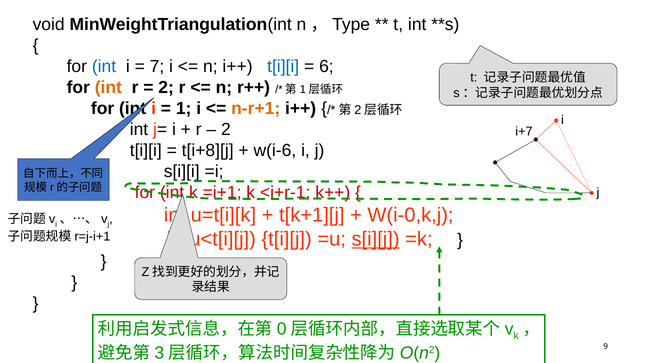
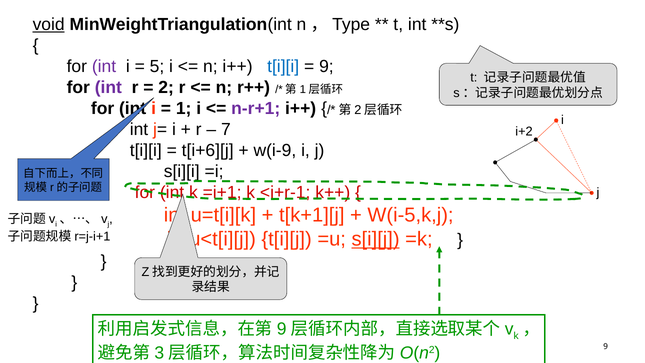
void underline: none -> present
int at (104, 67) colour: blue -> purple
7: 7 -> 5
6 at (326, 67): 6 -> 9
int at (108, 87) colour: orange -> purple
n-r+1 colour: orange -> purple
2 at (226, 129): 2 -> 7
i+7: i+7 -> i+2
t[i+8][j: t[i+8][j -> t[i+6][j
w(i-6: w(i-6 -> w(i-9
W(i-0,k,j: W(i-0,k,j -> W(i-5,k,j
0 at (282, 329): 0 -> 9
